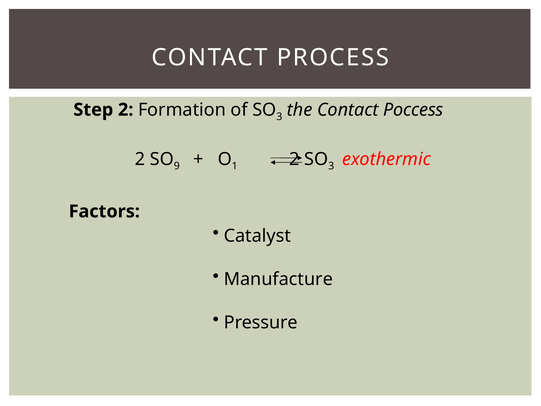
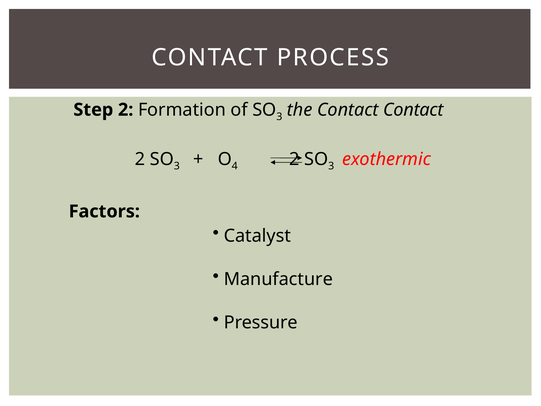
Contact Poccess: Poccess -> Contact
9 at (177, 166): 9 -> 3
1: 1 -> 4
